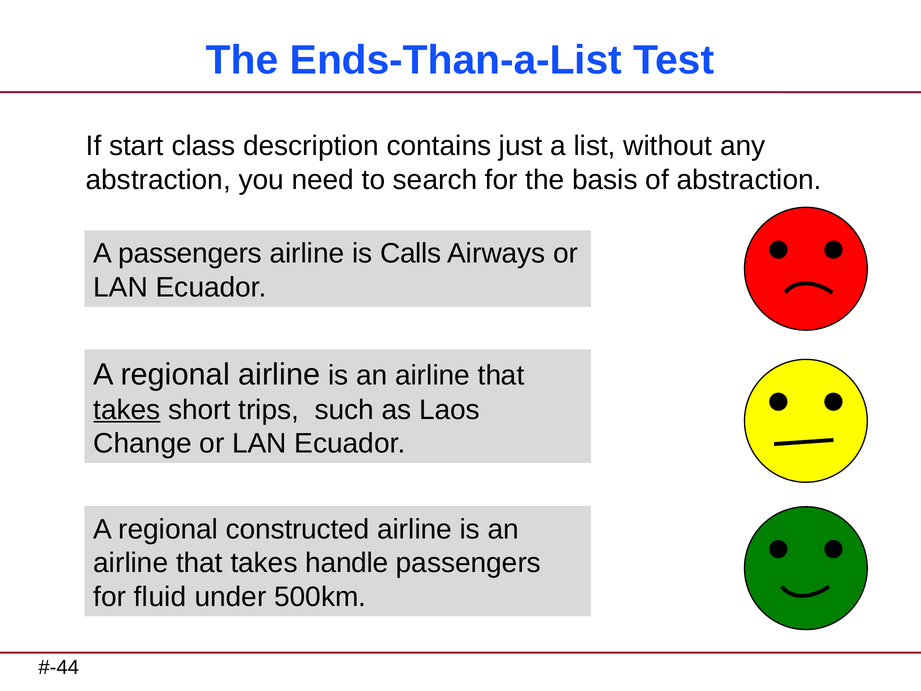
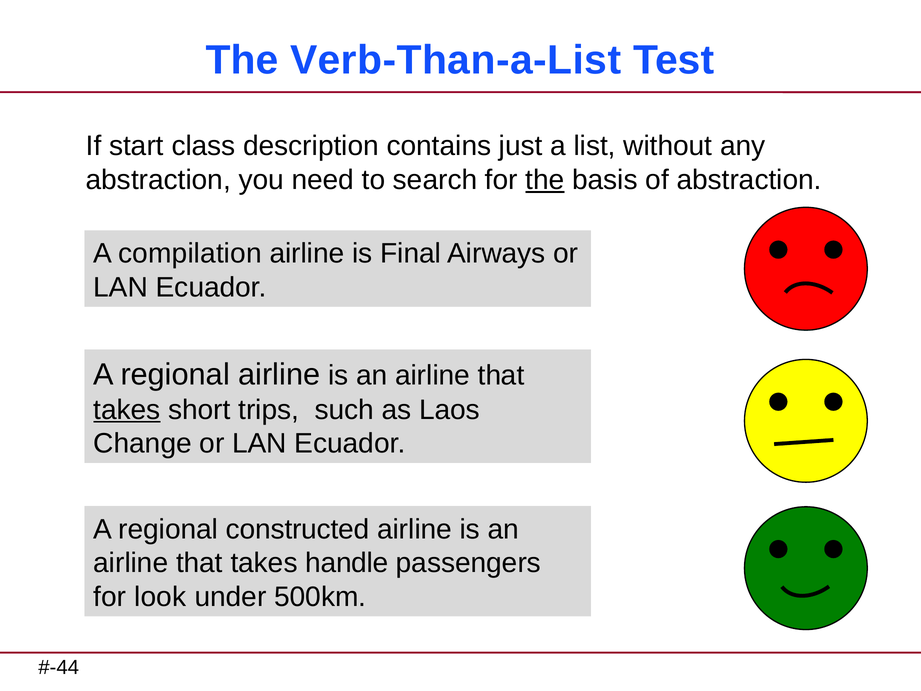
Ends-Than-a-List: Ends-Than-a-List -> Verb-Than-a-List
the at (545, 180) underline: none -> present
A passengers: passengers -> compilation
Calls: Calls -> Final
fluid: fluid -> look
